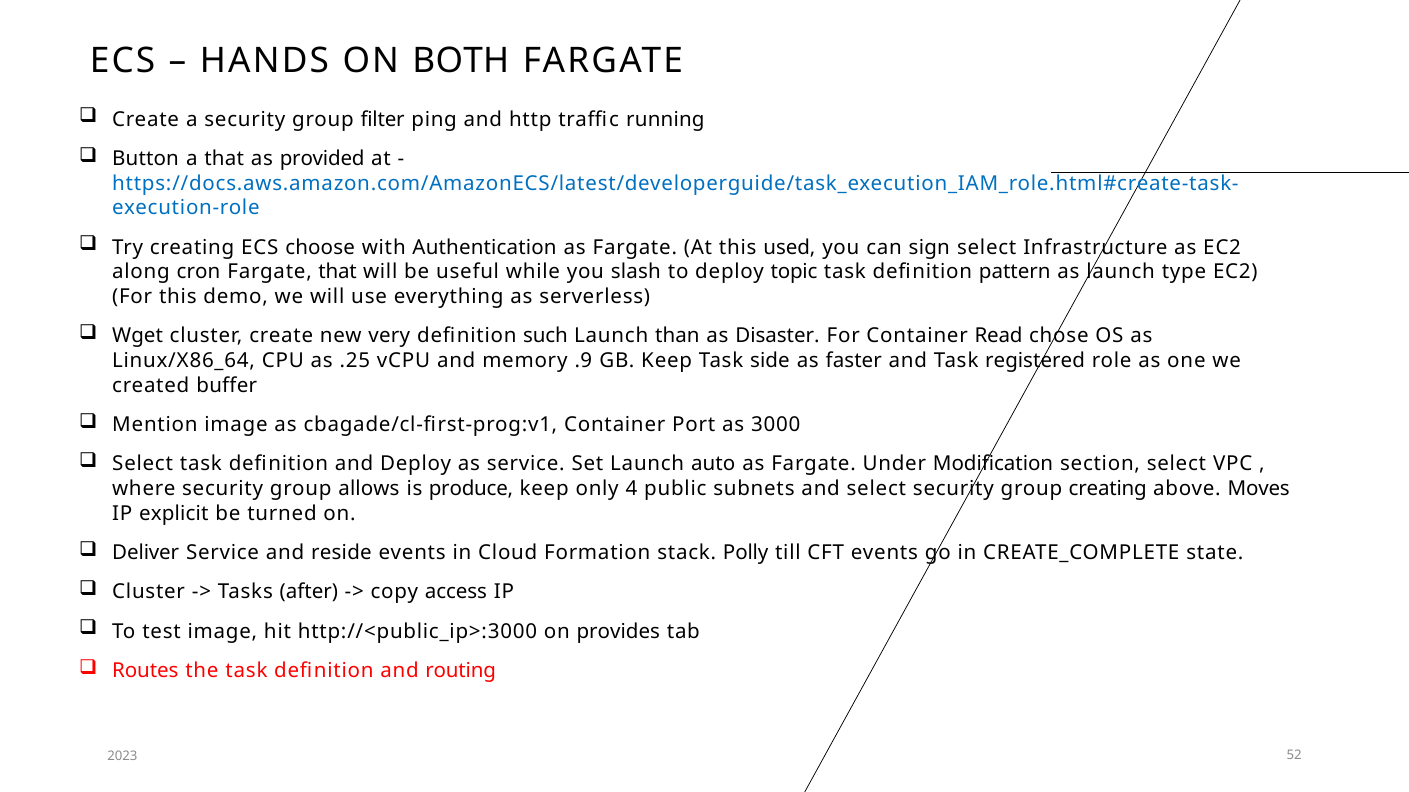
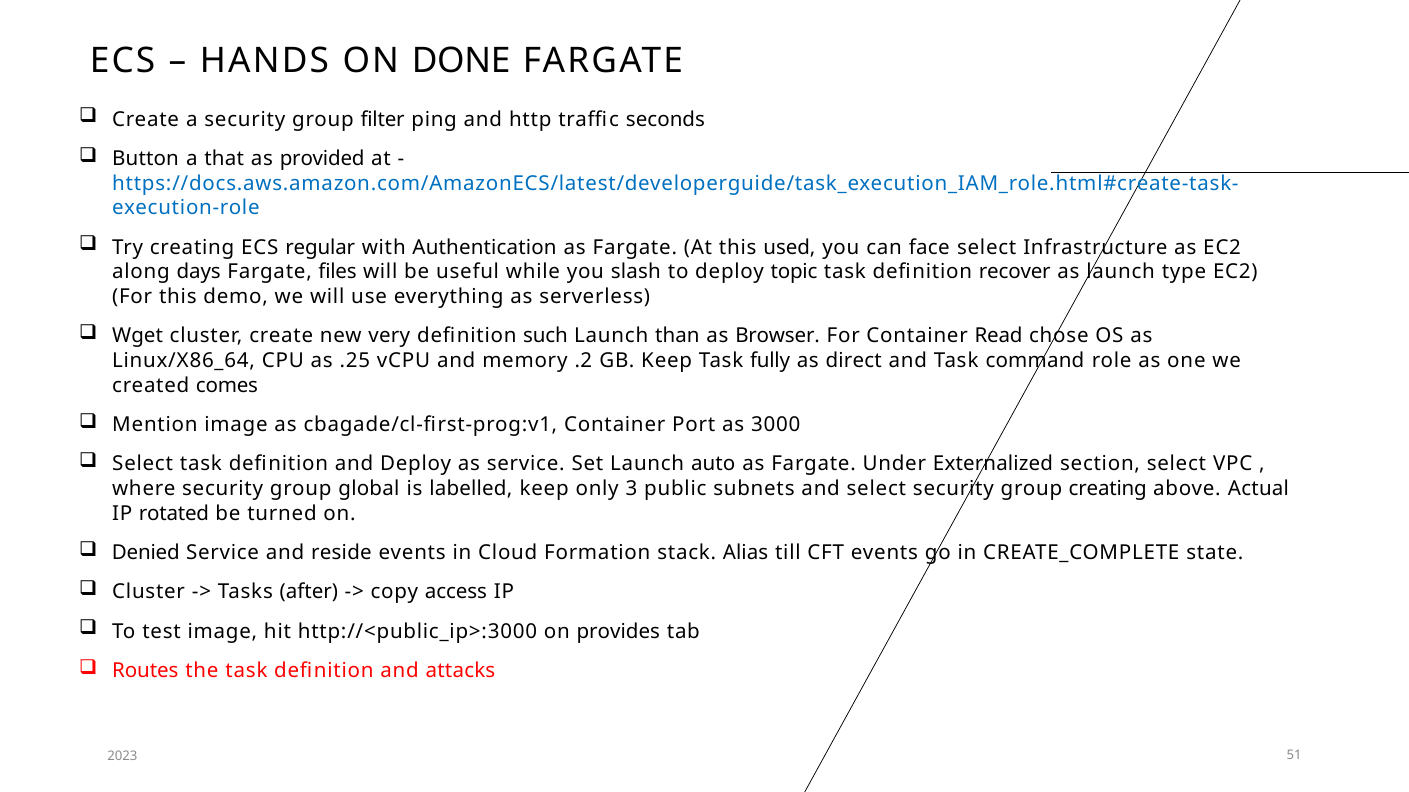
BOTH: BOTH -> DONE
running: running -> seconds
choose: choose -> regular
sign: sign -> face
cron: cron -> days
Fargate that: that -> files
pattern: pattern -> recover
Disaster: Disaster -> Browser
.9: .9 -> .2
side: side -> fully
faster: faster -> direct
registered: registered -> command
buffer: buffer -> comes
Modification: Modification -> Externalized
allows: allows -> global
produce: produce -> labelled
4: 4 -> 3
Moves: Moves -> Actual
explicit: explicit -> rotated
Deliver: Deliver -> Denied
Polly: Polly -> Alias
routing: routing -> attacks
52: 52 -> 51
